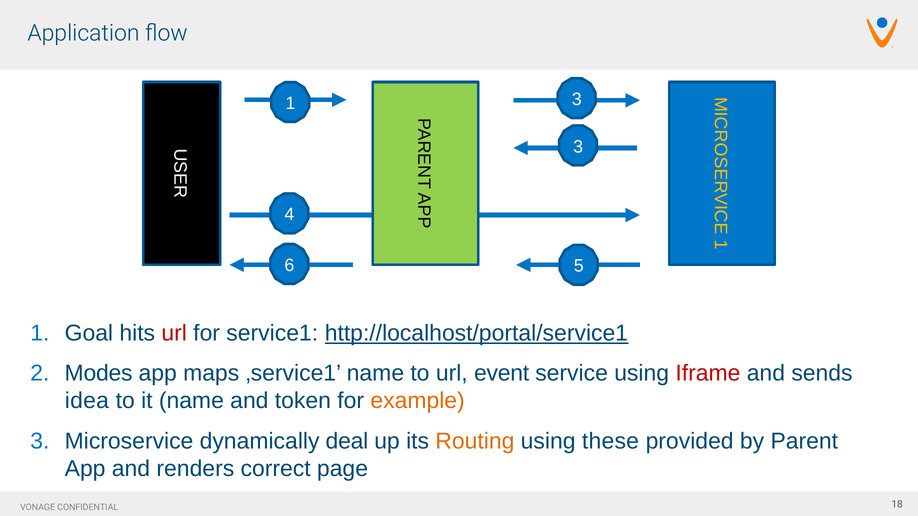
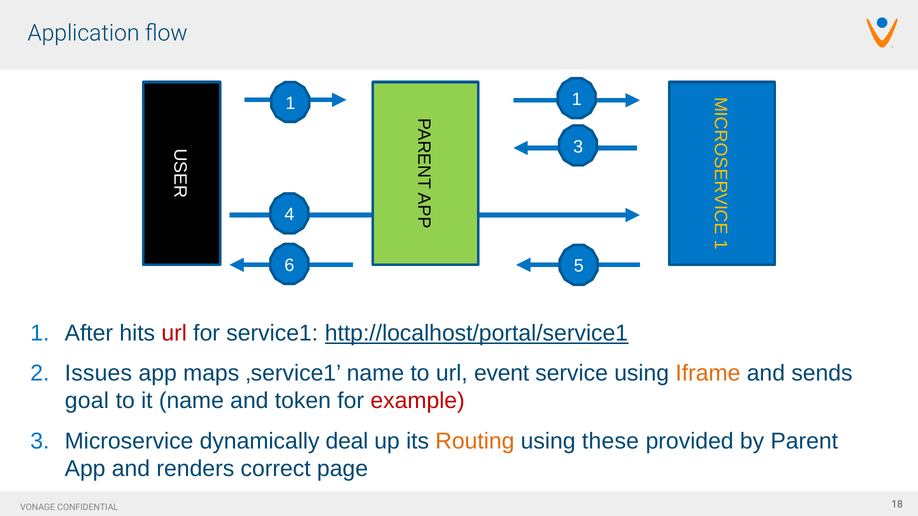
1 3: 3 -> 1
Goal: Goal -> After
Modes: Modes -> Issues
Iframe colour: red -> orange
idea: idea -> goal
example colour: orange -> red
